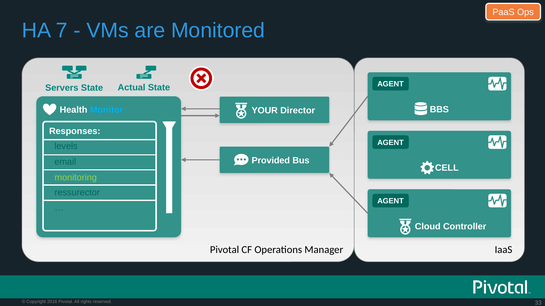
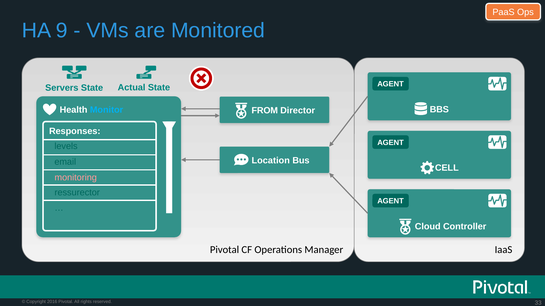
7: 7 -> 9
YOUR: YOUR -> FROM
Provided: Provided -> Location
monitoring colour: light green -> pink
